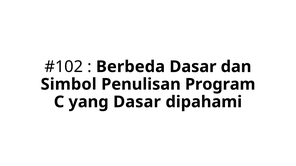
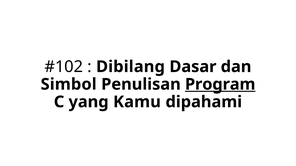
Berbeda: Berbeda -> Dibilang
Program underline: none -> present
yang Dasar: Dasar -> Kamu
